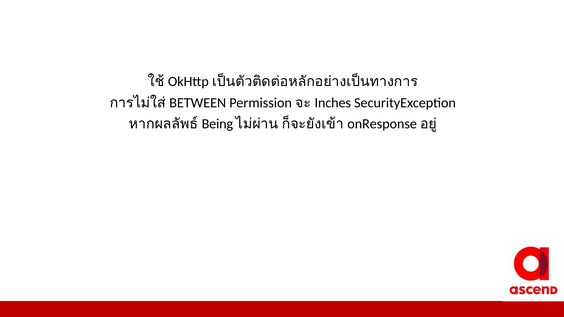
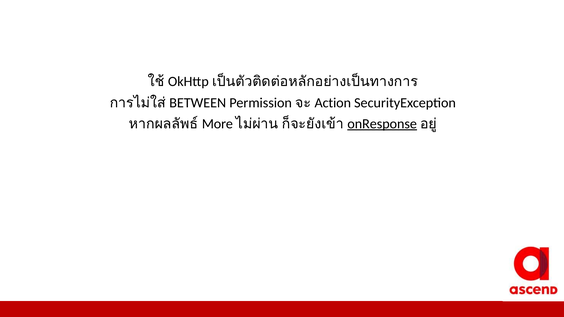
Inches: Inches -> Action
Being: Being -> More
onResponse underline: none -> present
